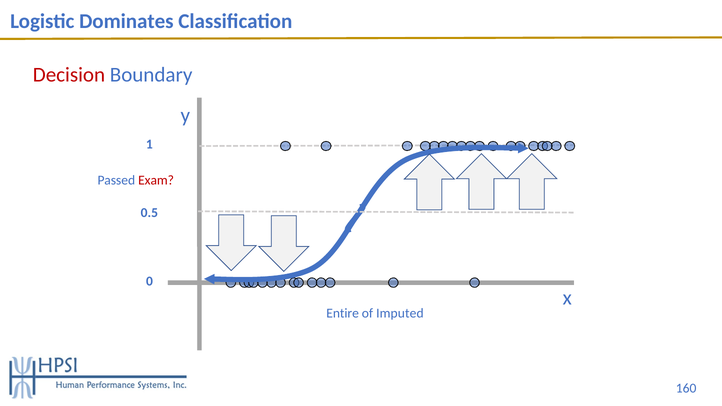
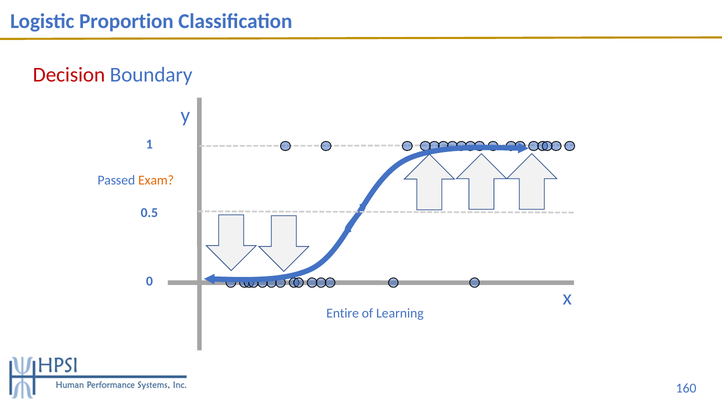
Dominates: Dominates -> Proportion
Exam colour: red -> orange
Imputed: Imputed -> Learning
